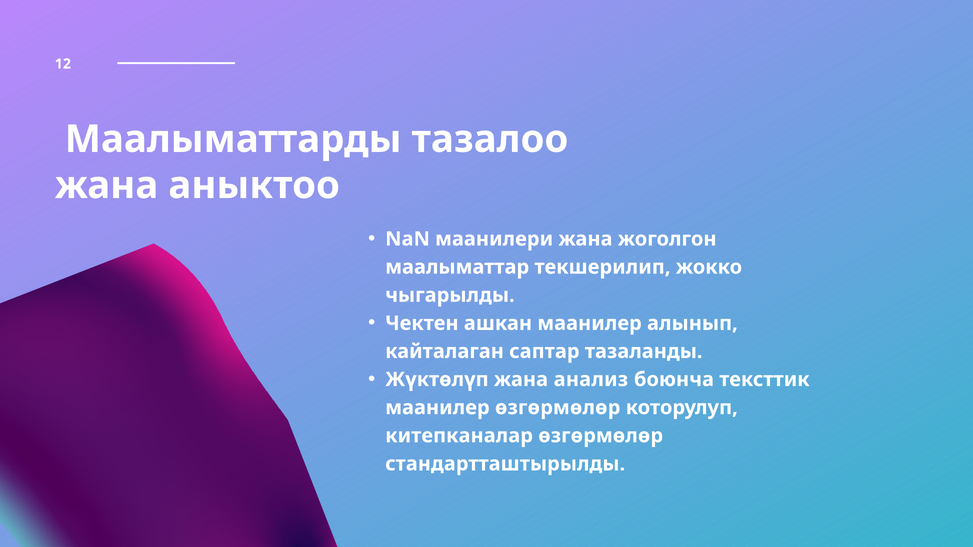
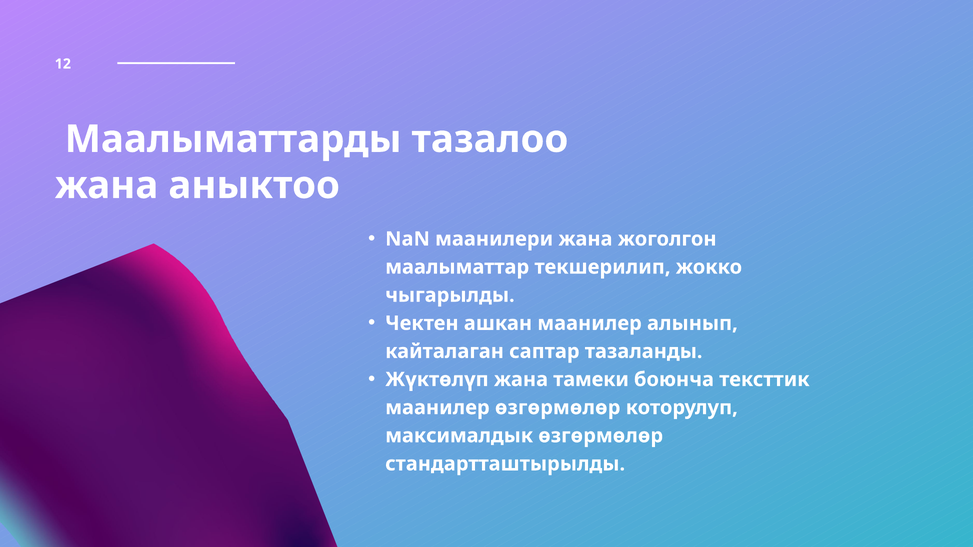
анализ: анализ -> тамеки
китепканалар: китепканалар -> максималдык
